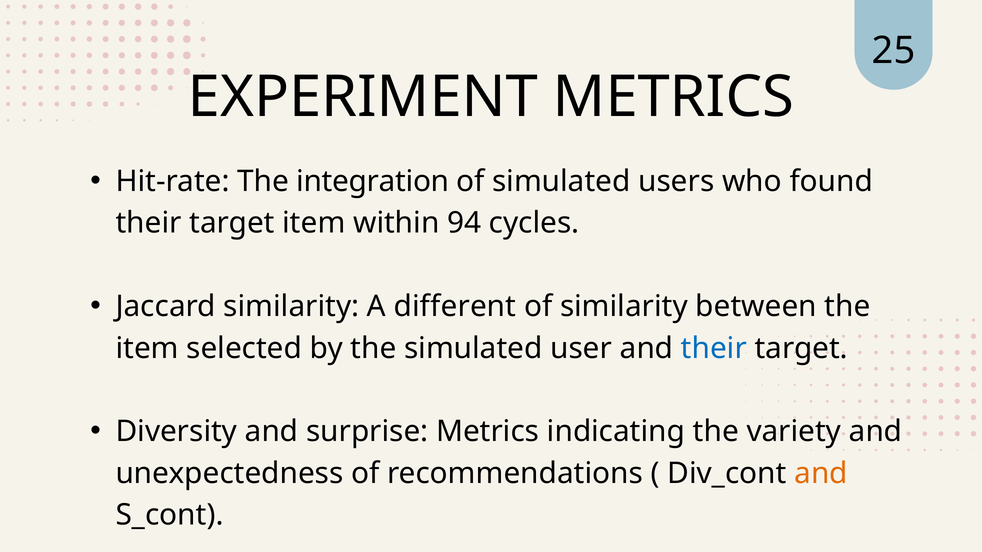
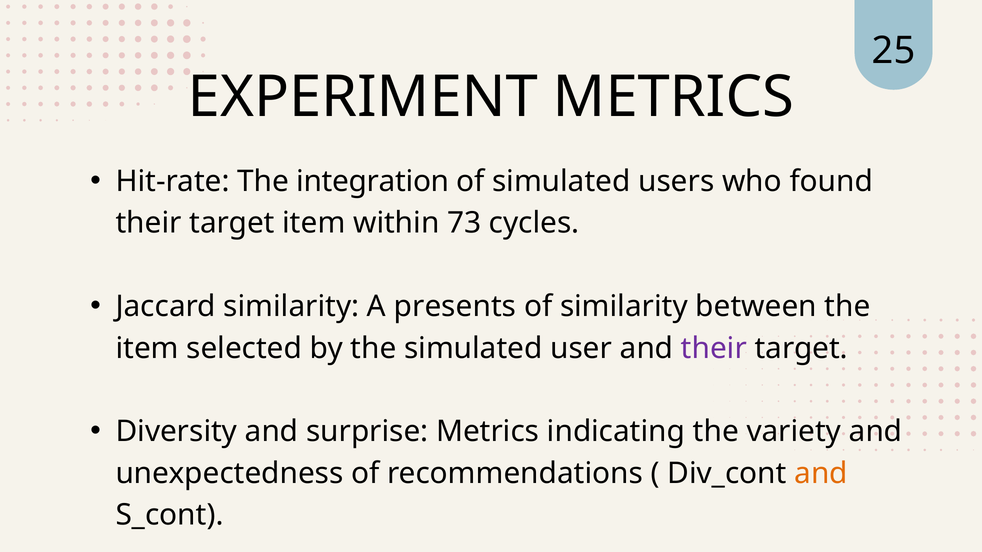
94: 94 -> 73
different: different -> presents
their at (714, 348) colour: blue -> purple
